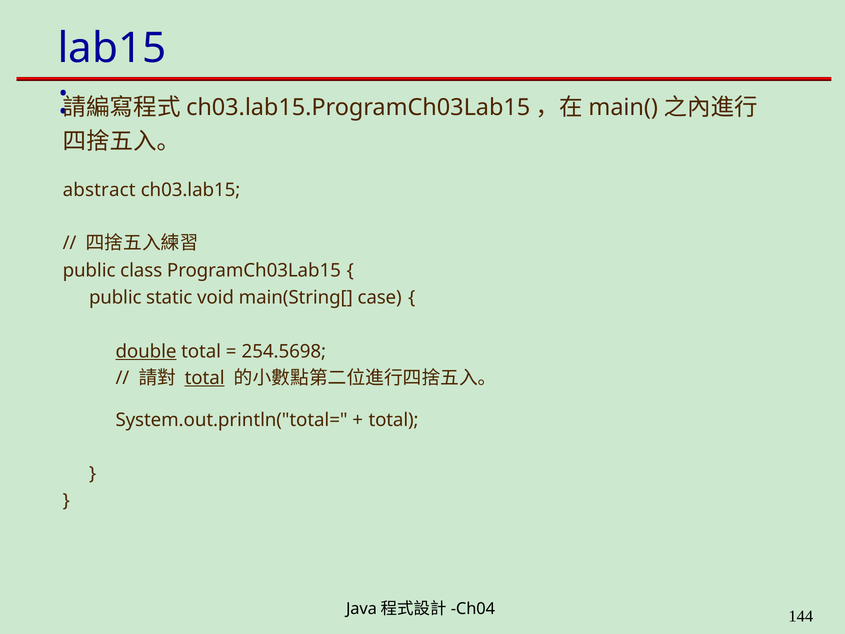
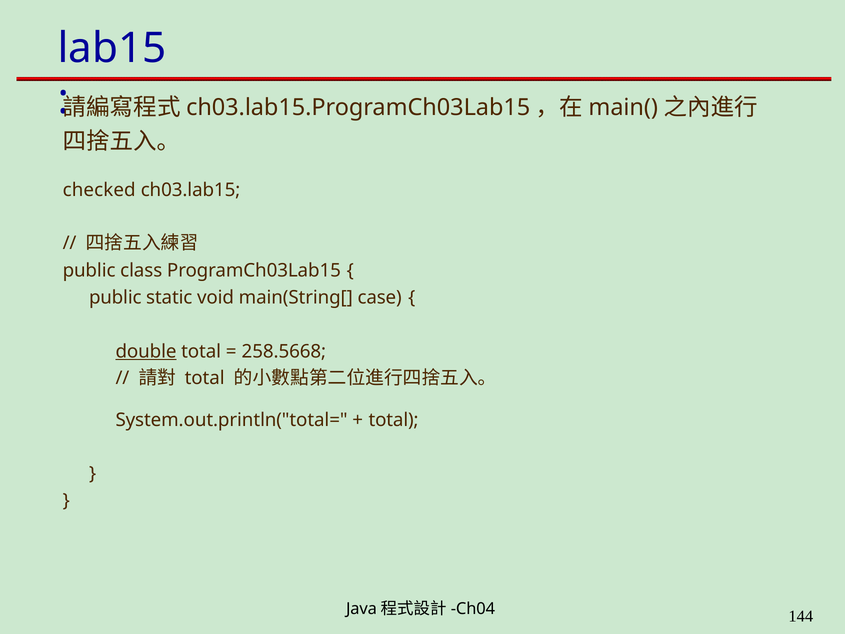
abstract: abstract -> checked
254.5698: 254.5698 -> 258.5668
total at (205, 378) underline: present -> none
